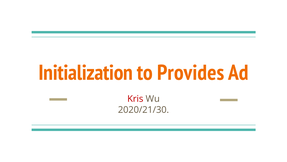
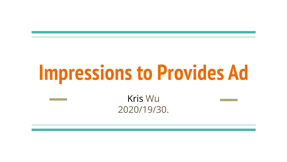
Initialization: Initialization -> Impressions
Kris colour: red -> black
2020/21/30: 2020/21/30 -> 2020/19/30
